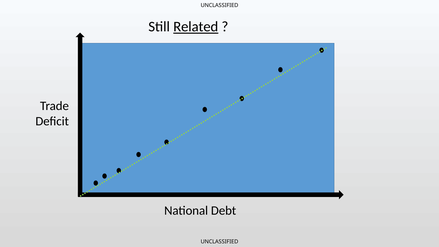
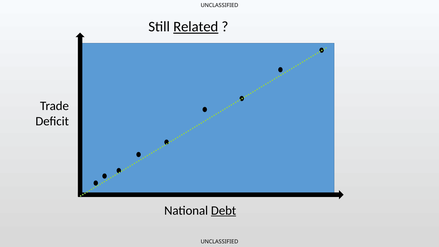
Debt underline: none -> present
